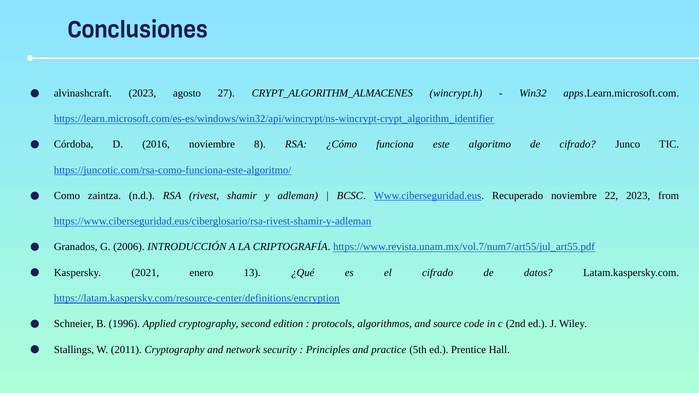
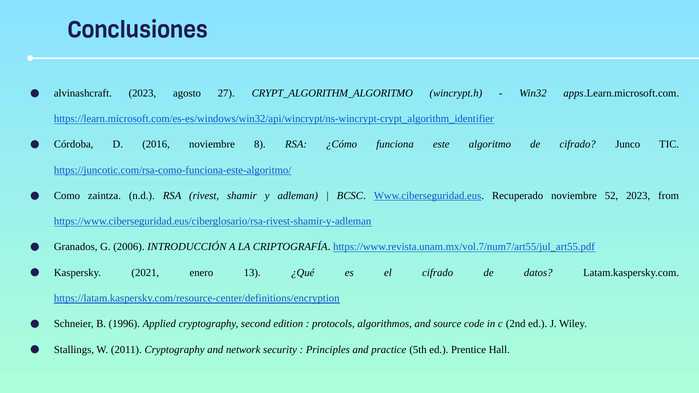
CRYPT_ALGORITHM_ALMACENES: CRYPT_ALGORITHM_ALMACENES -> CRYPT_ALGORITHM_ALGORITMO
22: 22 -> 52
